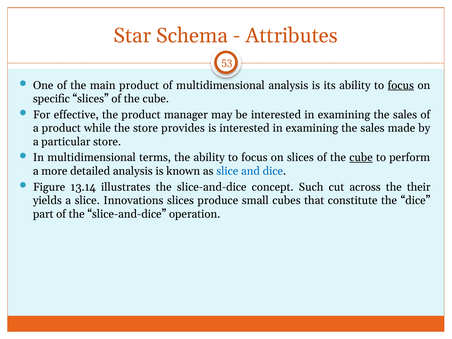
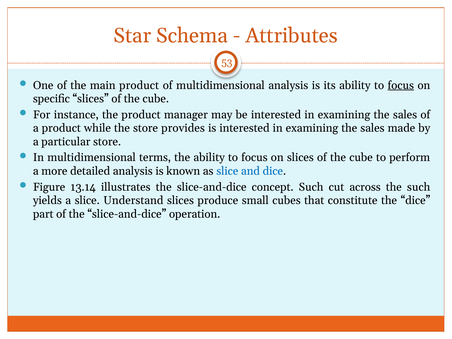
effective: effective -> instance
cube at (361, 158) underline: present -> none
the their: their -> such
Innovations: Innovations -> Understand
